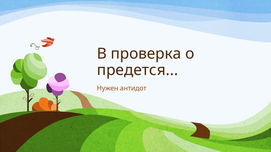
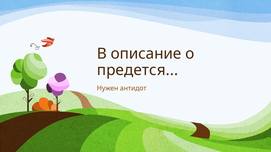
проверка: проверка -> описание
